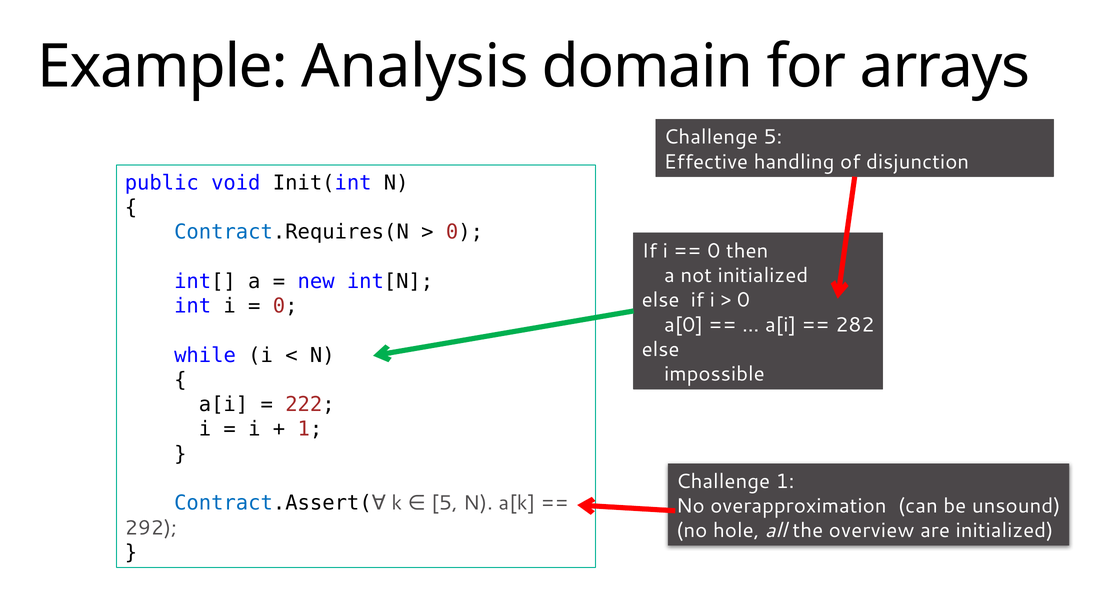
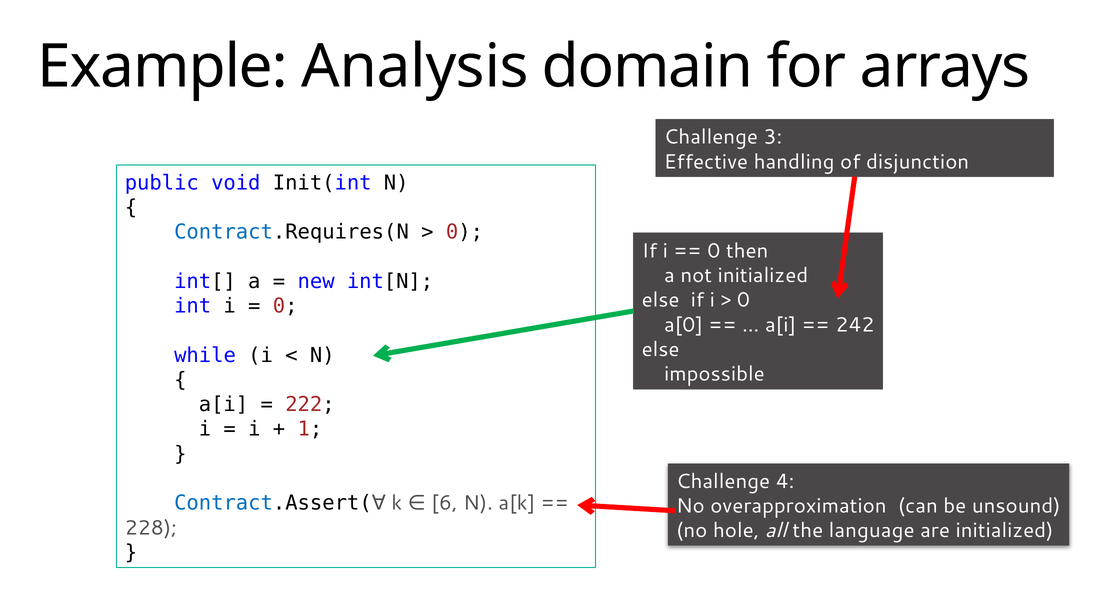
Challenge 5: 5 -> 3
282: 282 -> 242
Challenge 1: 1 -> 4
k 5: 5 -> 6
292: 292 -> 228
overview: overview -> language
